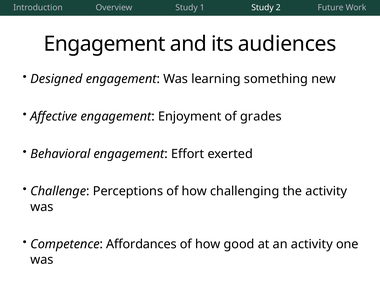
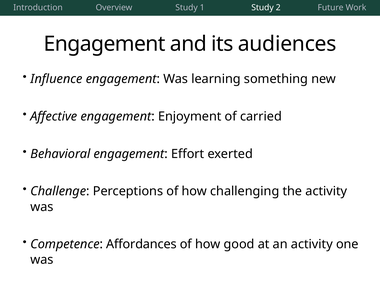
Designed: Designed -> Influence
grades: grades -> carried
